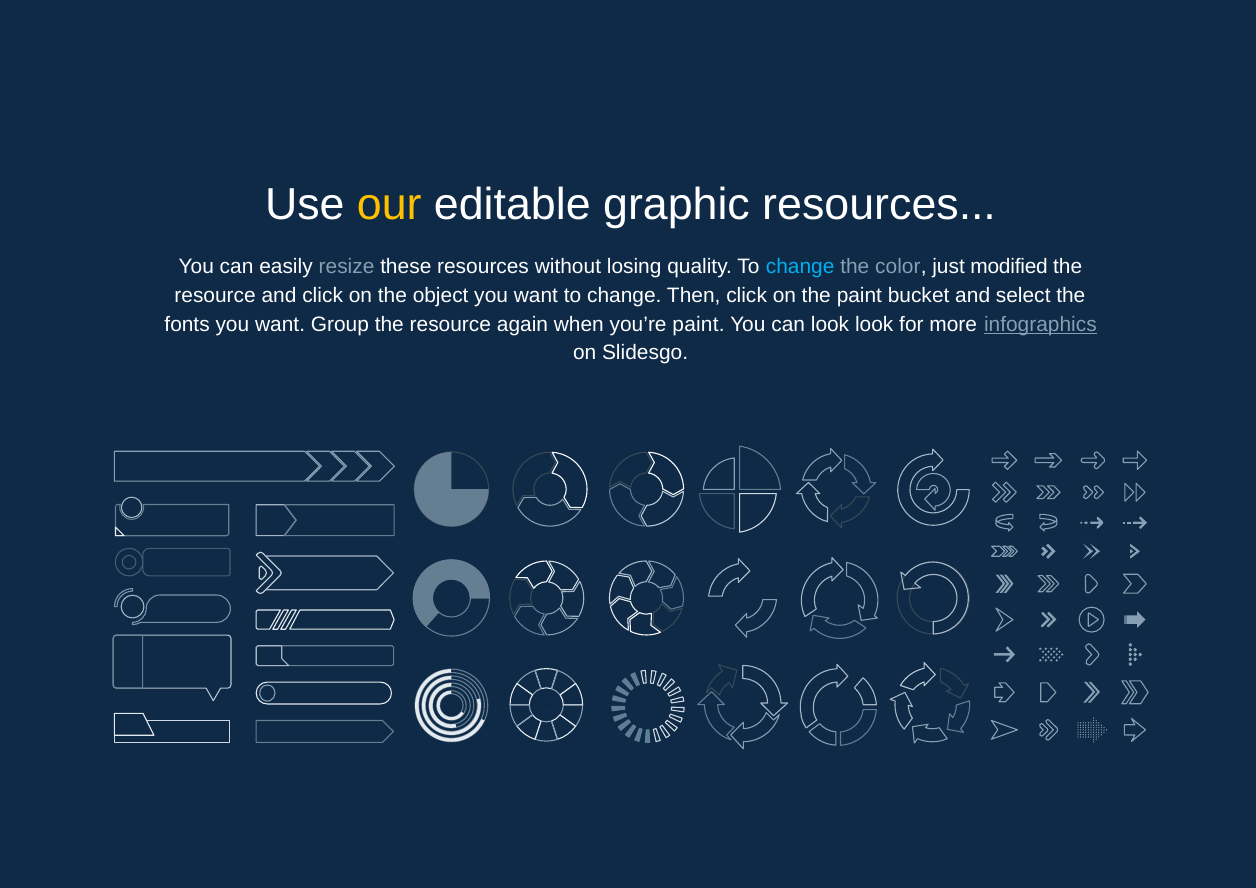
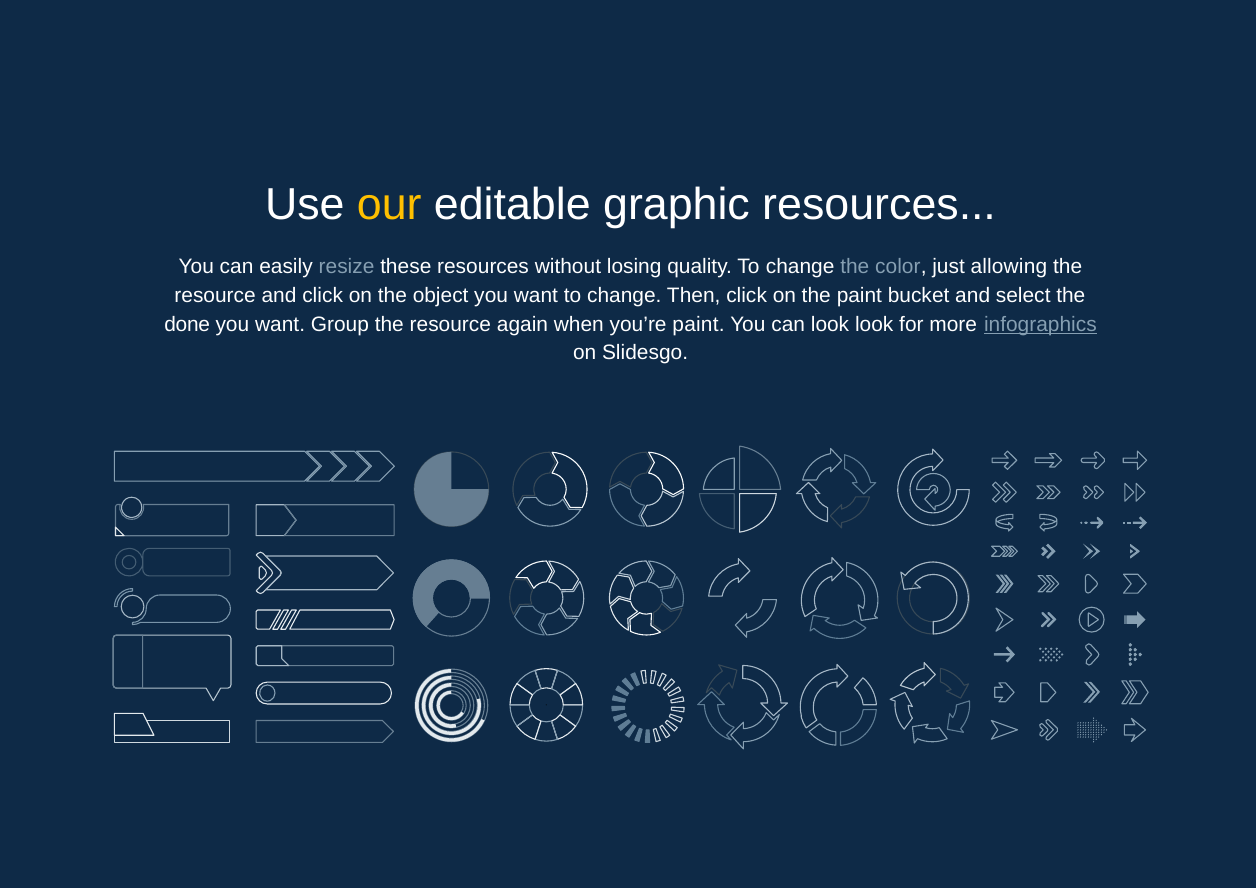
change at (800, 267) colour: light blue -> white
modified: modified -> allowing
fonts: fonts -> done
